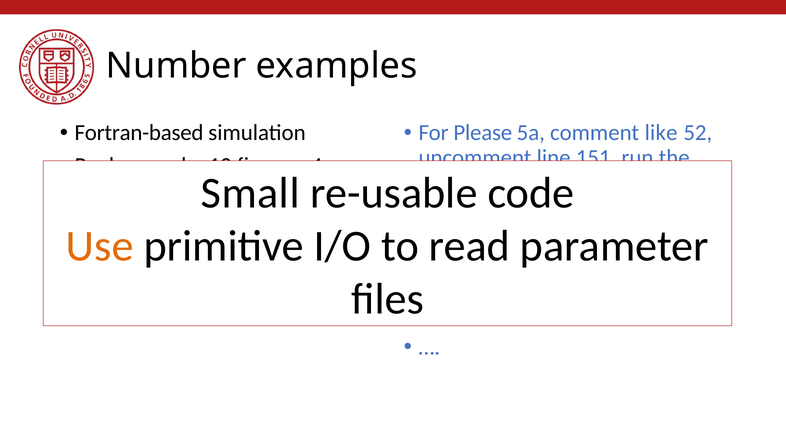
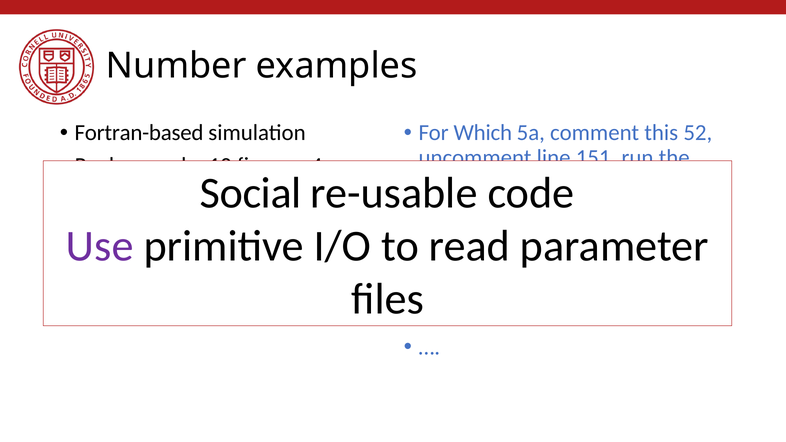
Please: Please -> Which
like: like -> this
Small: Small -> Social
Use colour: orange -> purple
